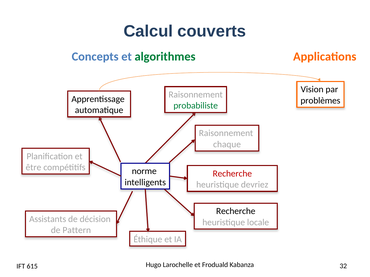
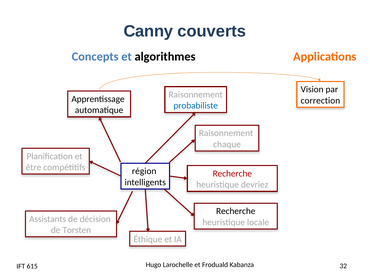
Calcul: Calcul -> Canny
algorithmes colour: green -> black
problèmes: problèmes -> correction
probabiliste colour: green -> blue
norme: norme -> région
Pattern: Pattern -> Torsten
